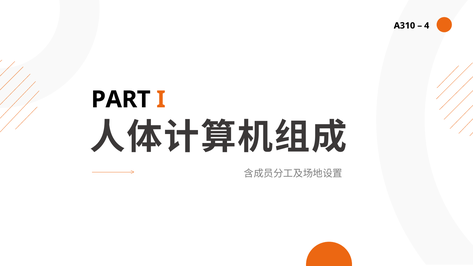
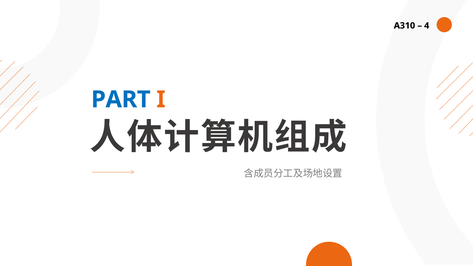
PART colour: black -> blue
